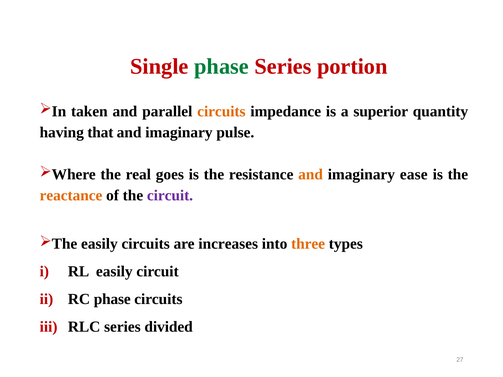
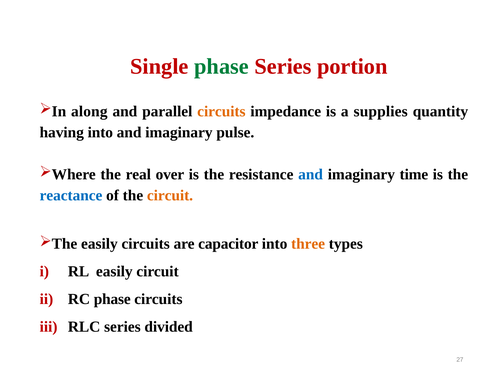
taken: taken -> along
superior: superior -> supplies
having that: that -> into
goes: goes -> over
and at (311, 174) colour: orange -> blue
ease: ease -> time
reactance colour: orange -> blue
circuit at (170, 195) colour: purple -> orange
increases: increases -> capacitor
